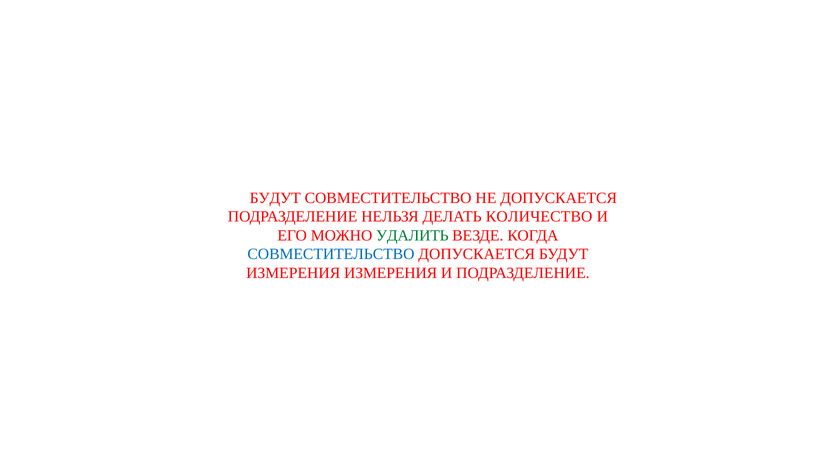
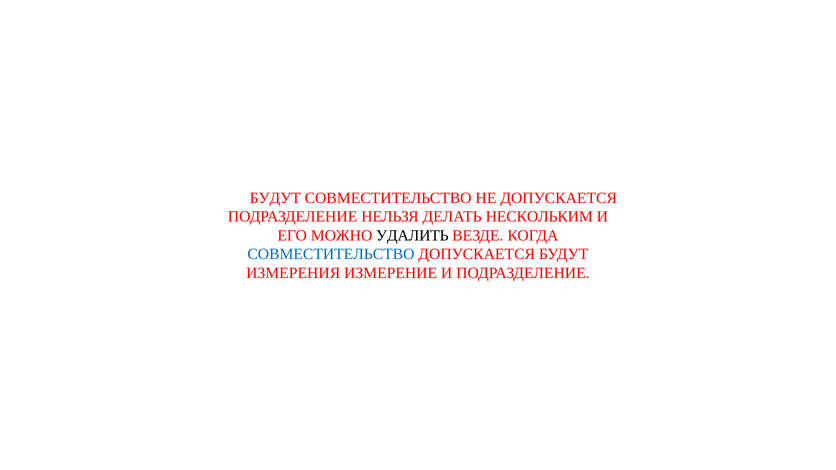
КОЛИЧЕСТВО: КОЛИЧЕСТВО -> НЕСКОЛЬКИМ
УДАЛИТЬ colour: green -> black
ИЗМЕРЕНИЯ ИЗМЕРЕНИЯ: ИЗМЕРЕНИЯ -> ИЗМЕРЕНИЕ
